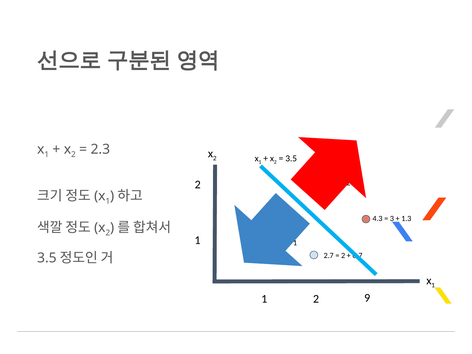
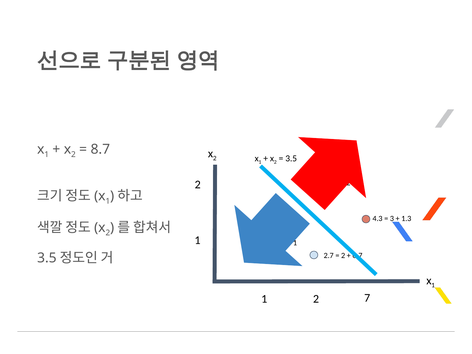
2.3: 2.3 -> 8.7
9: 9 -> 7
